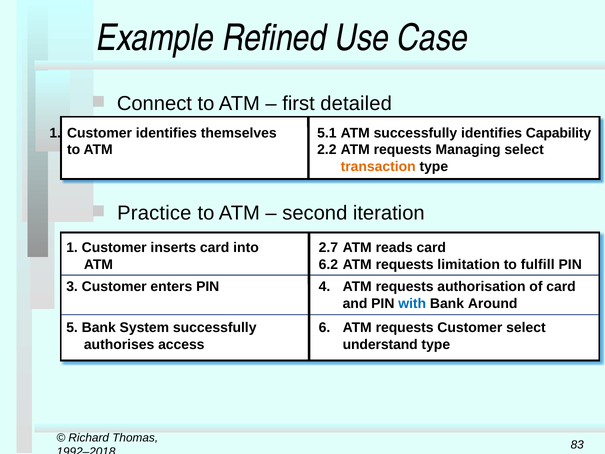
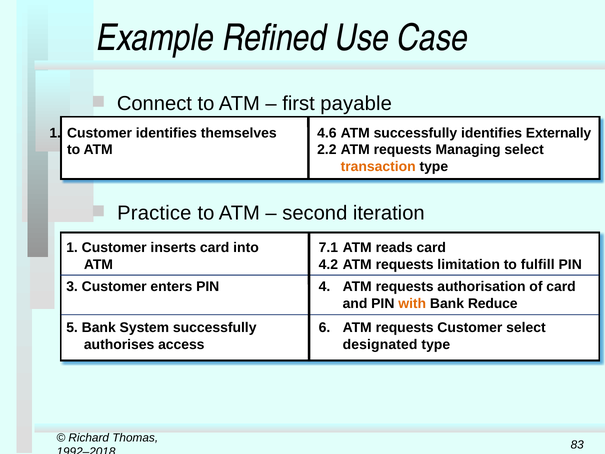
detailed: detailed -> payable
5.1: 5.1 -> 4.6
Capability: Capability -> Externally
2.7: 2.7 -> 7.1
6.2: 6.2 -> 4.2
with colour: blue -> orange
Around: Around -> Reduce
understand: understand -> designated
